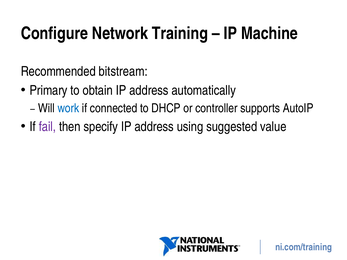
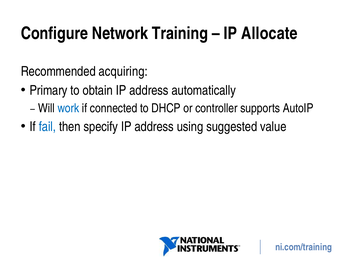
Machine: Machine -> Allocate
bitstream: bitstream -> acquiring
fail colour: purple -> blue
